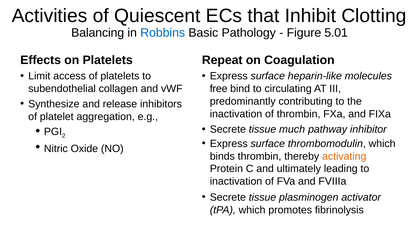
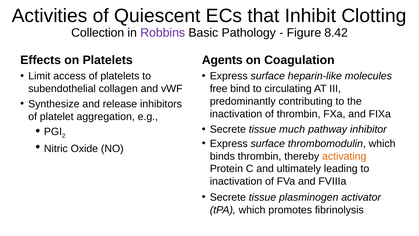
Balancing: Balancing -> Collection
Robbins colour: blue -> purple
5.01: 5.01 -> 8.42
Repeat: Repeat -> Agents
